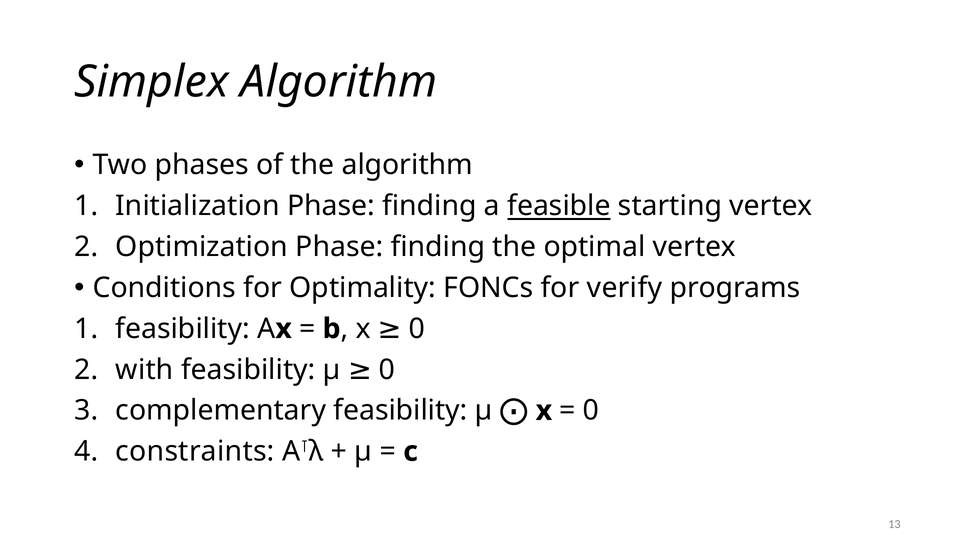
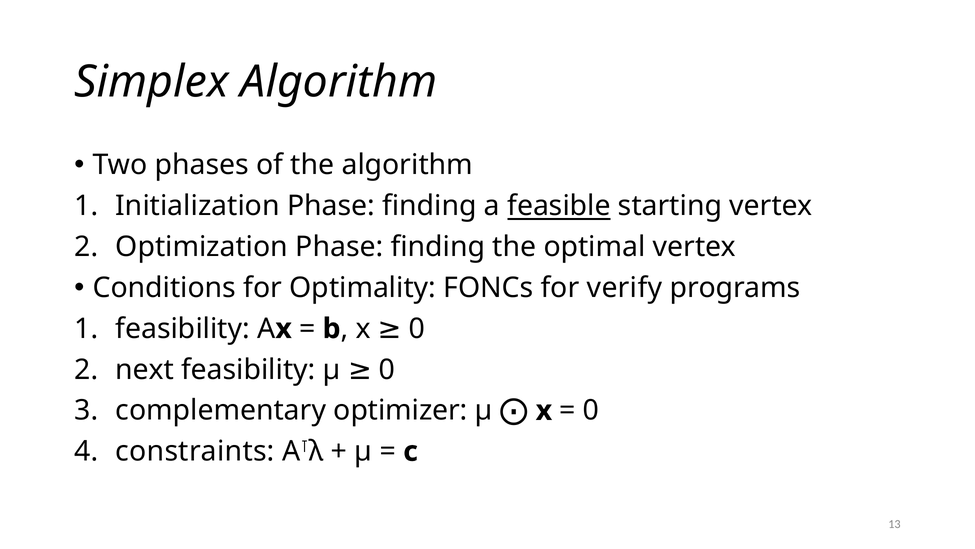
with: with -> next
complementary feasibility: feasibility -> optimizer
